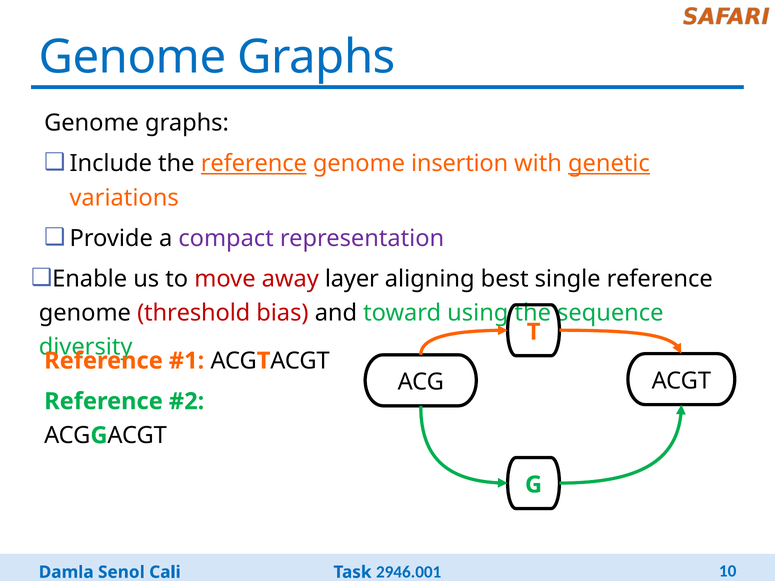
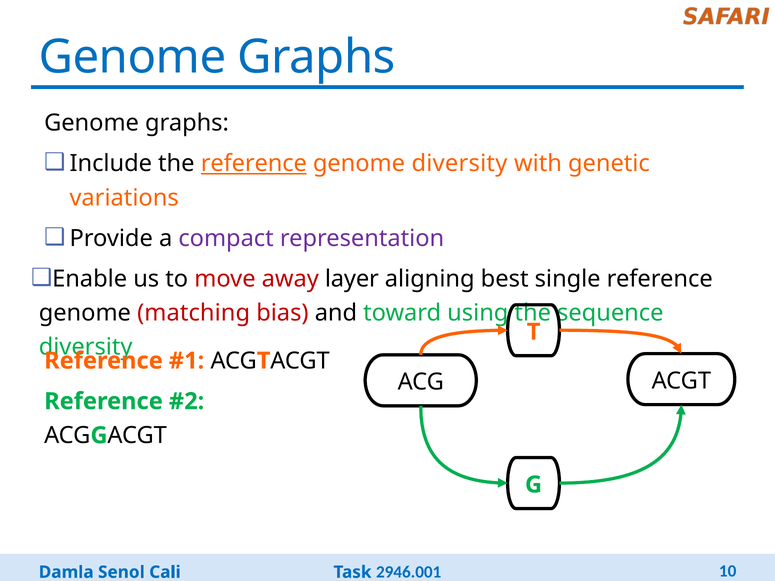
genome insertion: insertion -> diversity
genetic underline: present -> none
threshold: threshold -> matching
